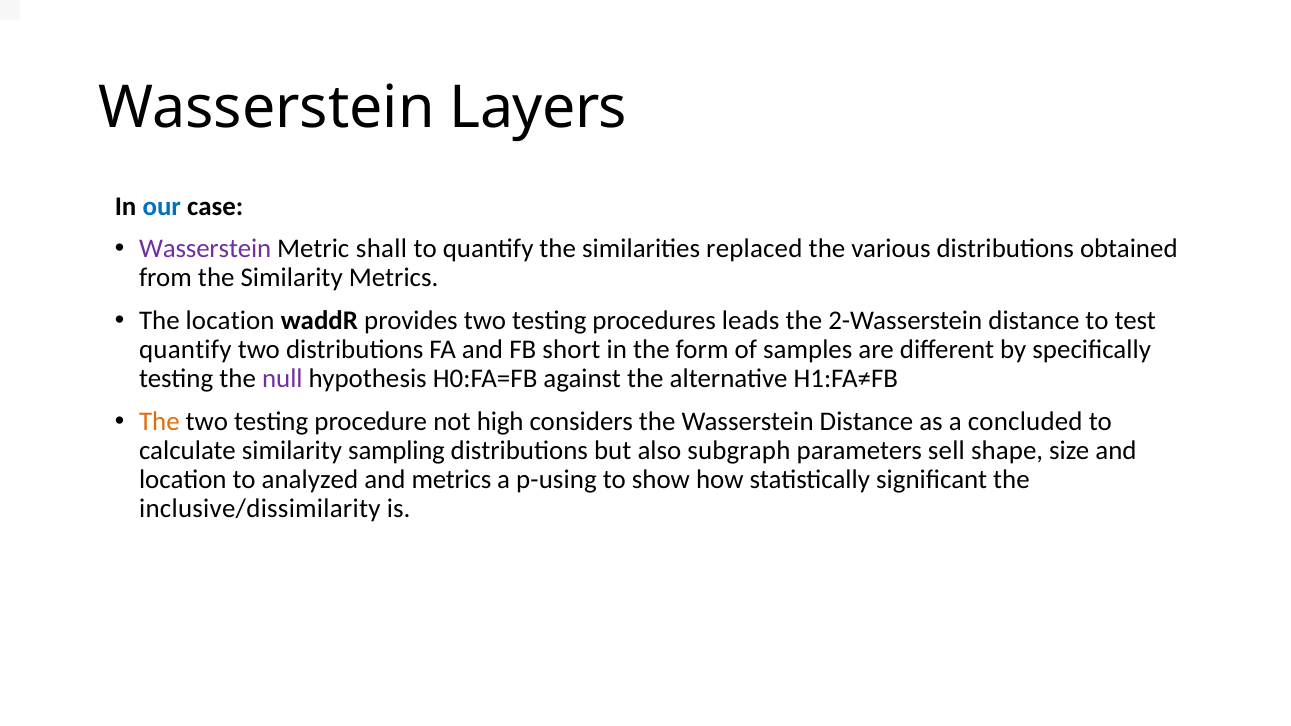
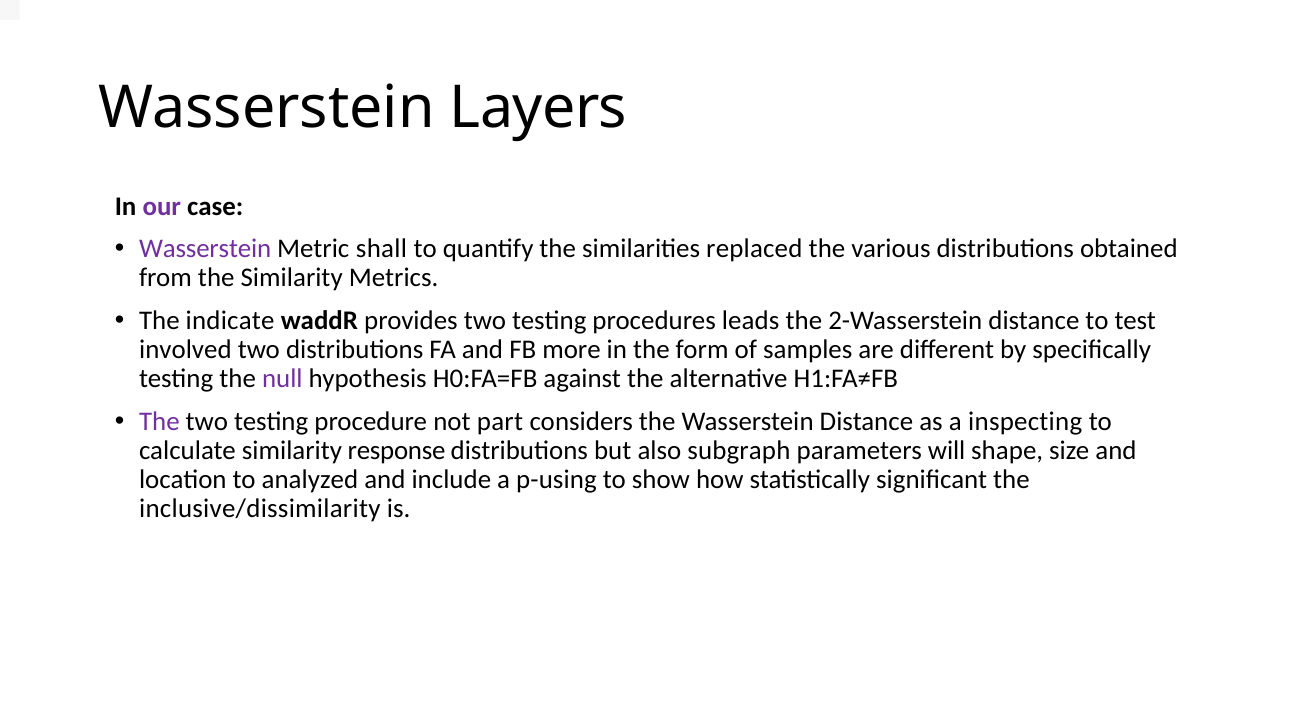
our colour: blue -> purple
The location: location -> indicate
quantify at (185, 350): quantify -> involved
short: short -> more
The at (159, 421) colour: orange -> purple
high: high -> part
concluded: concluded -> inspecting
sampling: sampling -> response
sell: sell -> will
and metrics: metrics -> include
